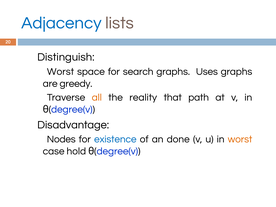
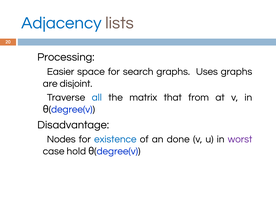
Distinguish: Distinguish -> Processing
Worst at (60, 72): Worst -> Easier
greedy: greedy -> disjoint
all colour: orange -> blue
reality: reality -> matrix
path: path -> from
worst at (240, 139) colour: orange -> purple
